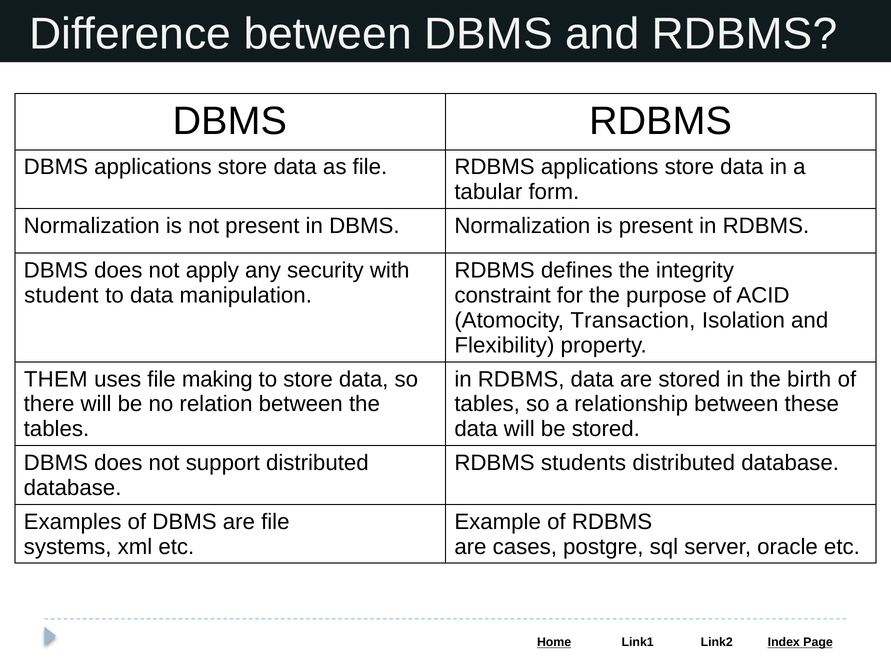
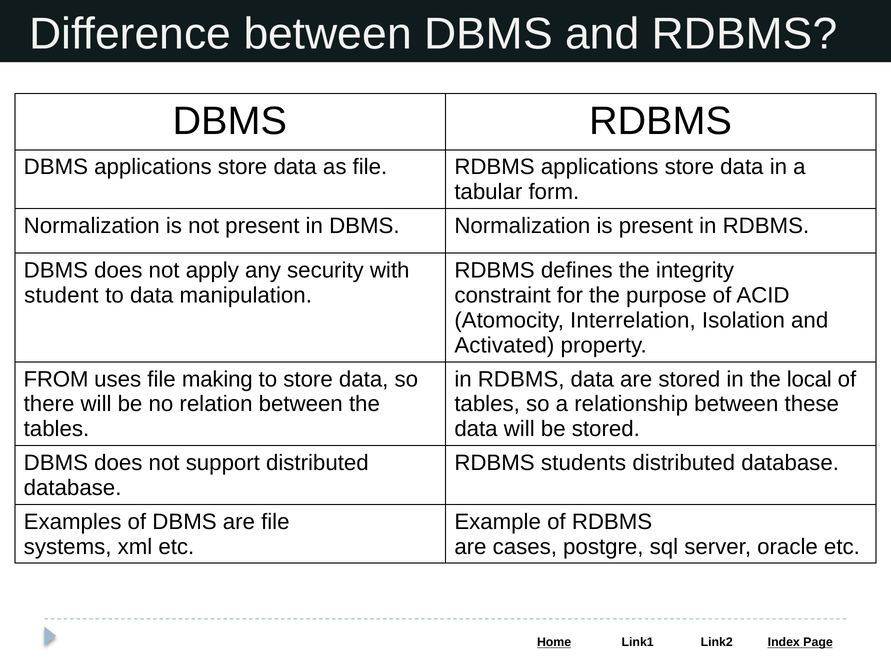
Transaction: Transaction -> Interrelation
Flexibility: Flexibility -> Activated
THEM: THEM -> FROM
birth: birth -> local
